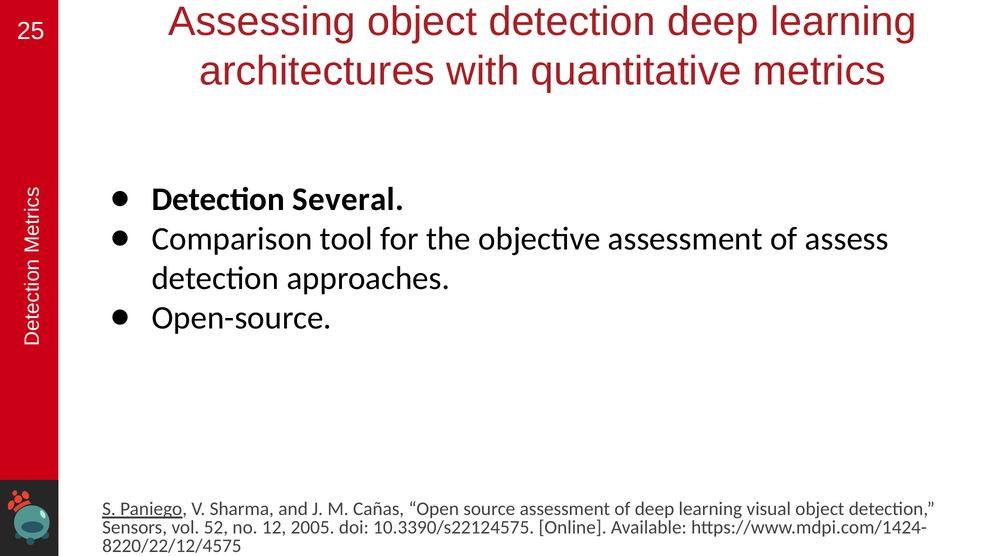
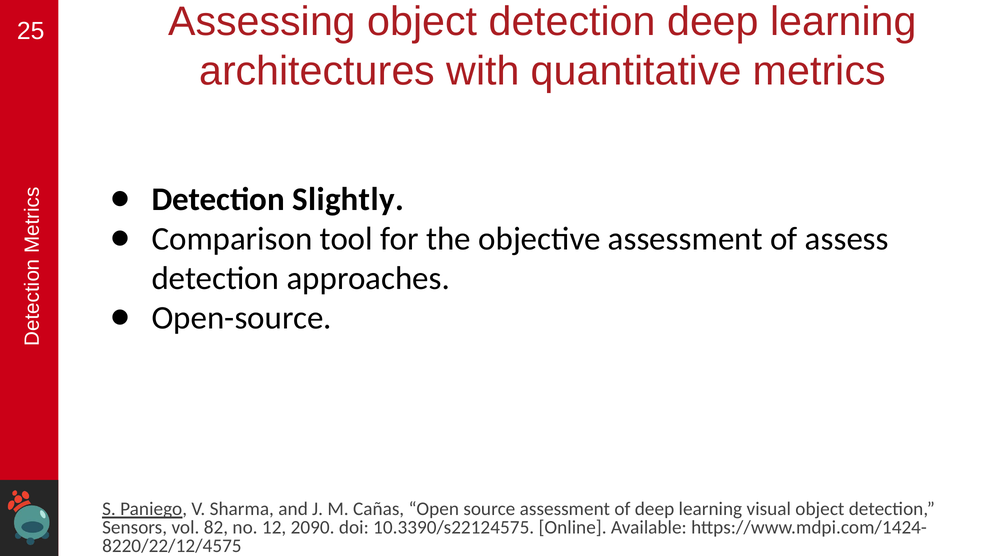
Several: Several -> Slightly
52: 52 -> 82
2005: 2005 -> 2090
